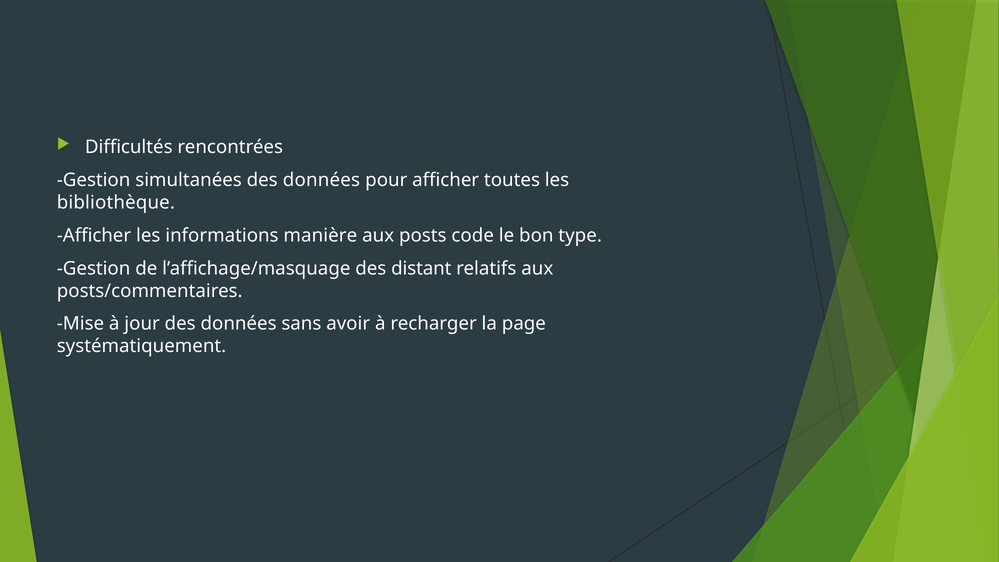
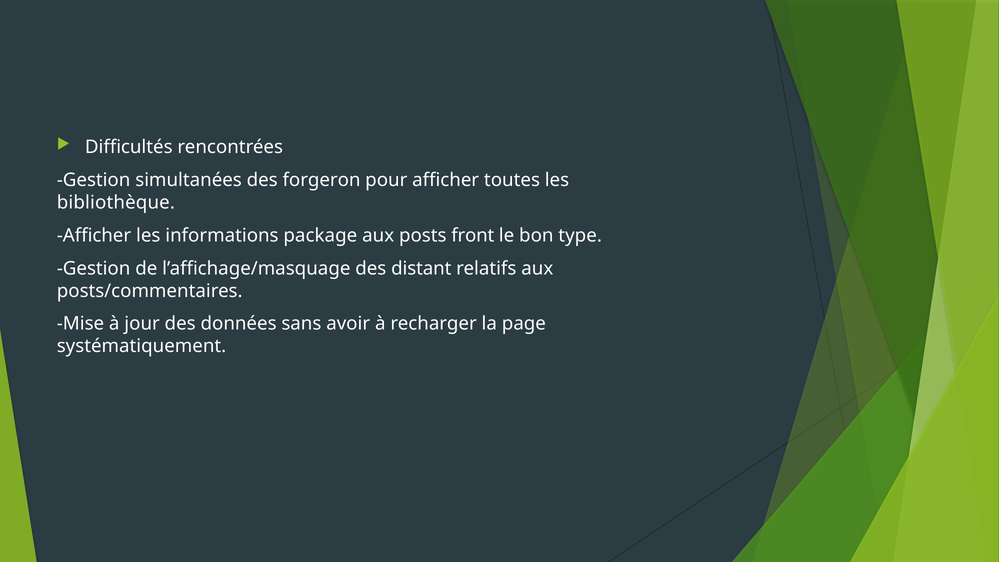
simultanées des données: données -> forgeron
manière: manière -> package
code: code -> front
